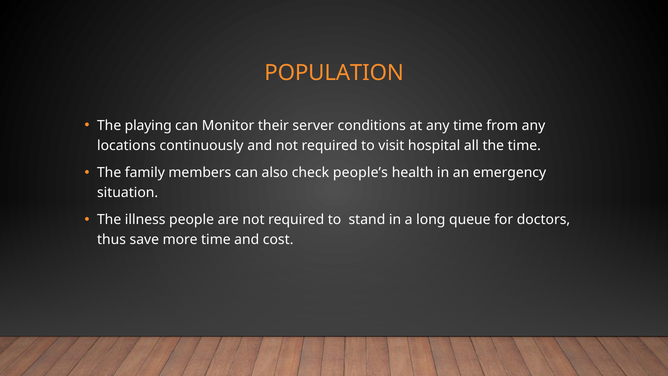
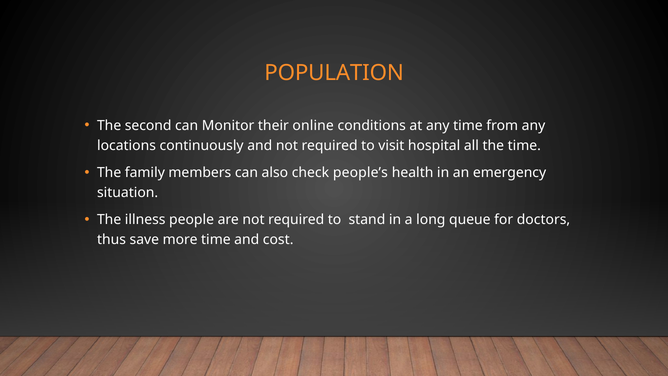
playing: playing -> second
server: server -> online
